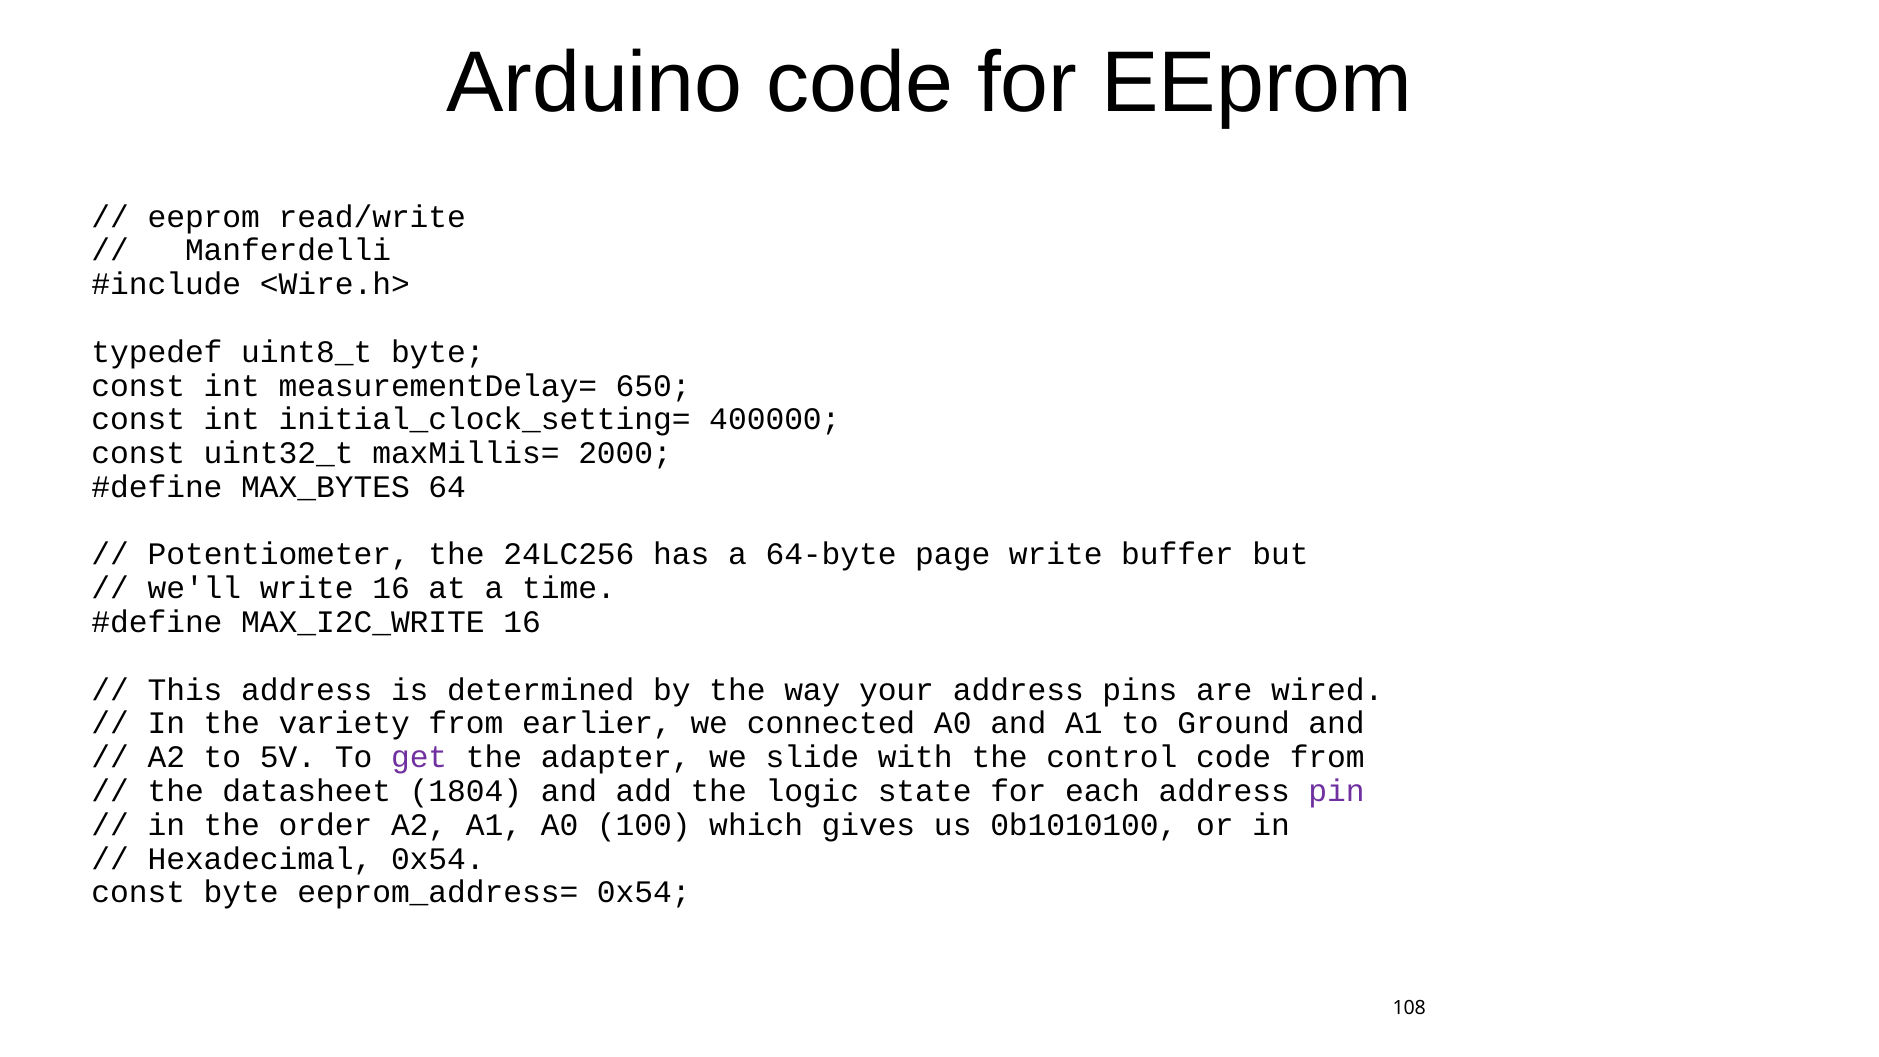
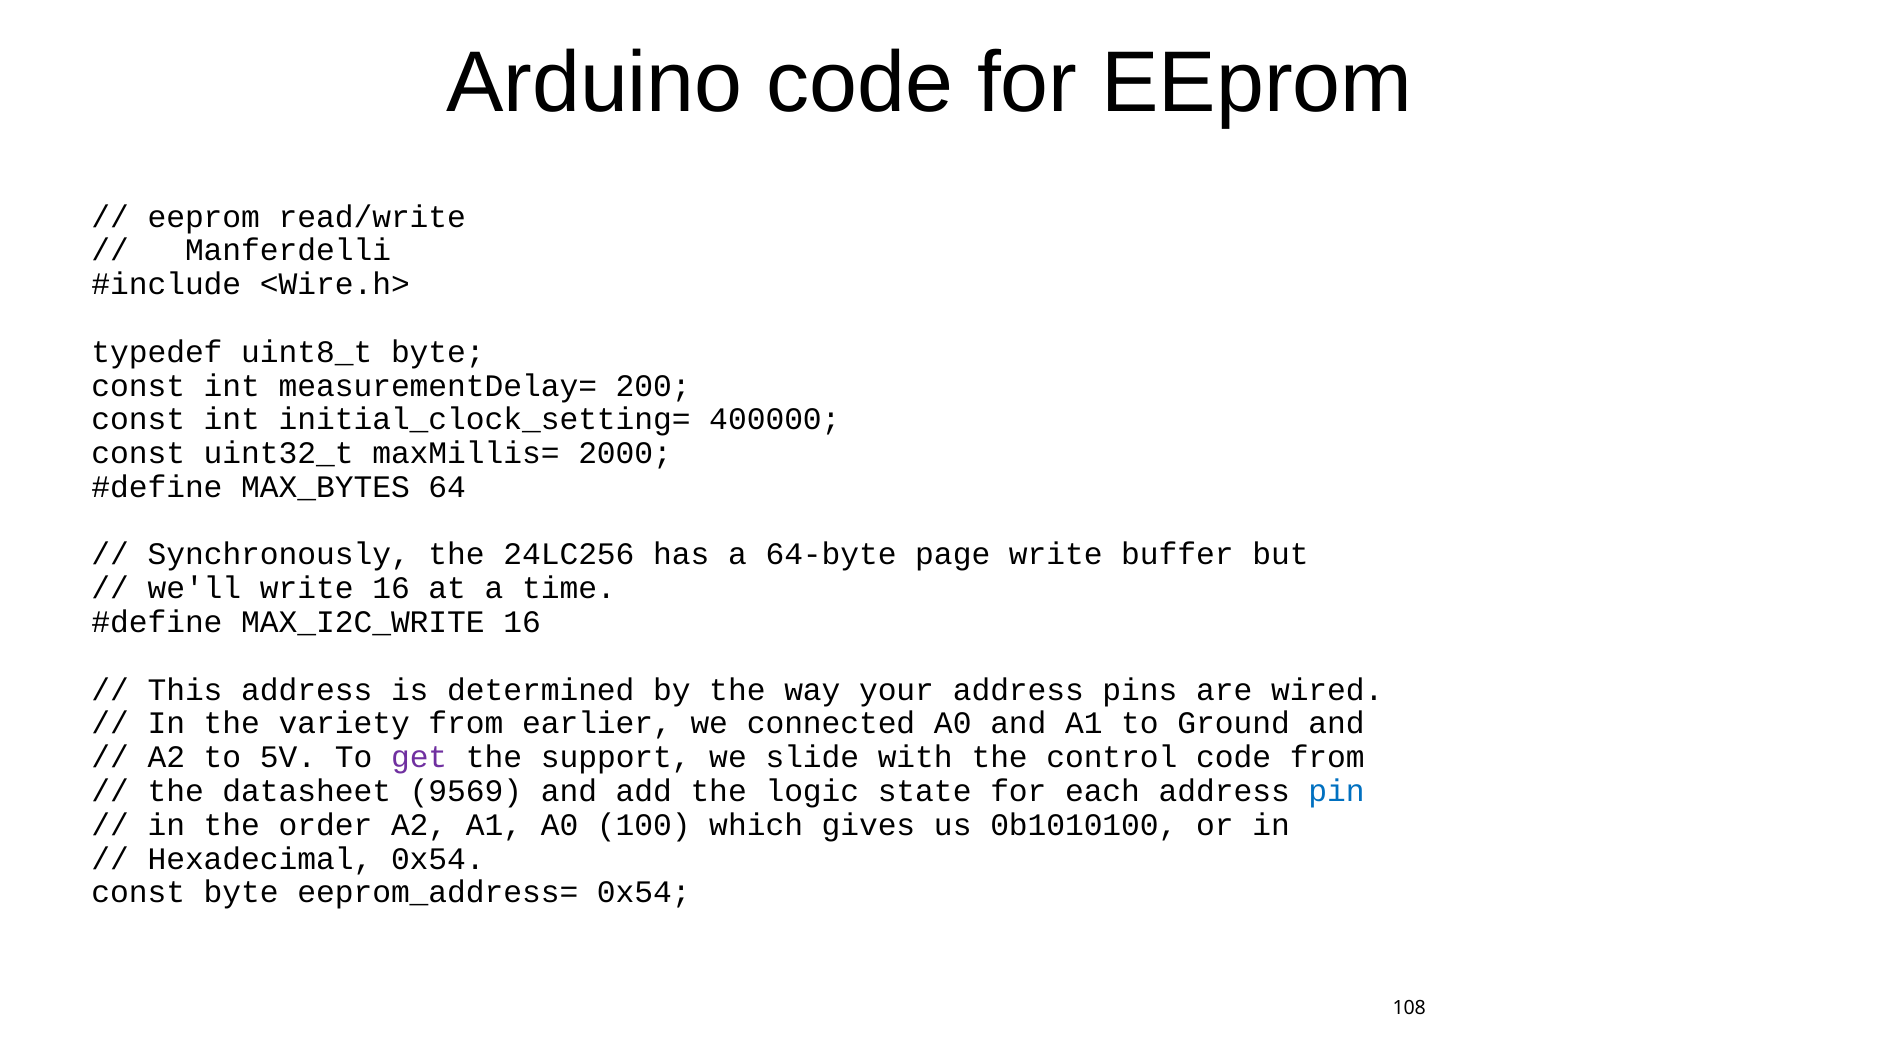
650: 650 -> 200
Potentiometer: Potentiometer -> Synchronously
adapter: adapter -> support
1804: 1804 -> 9569
pin colour: purple -> blue
